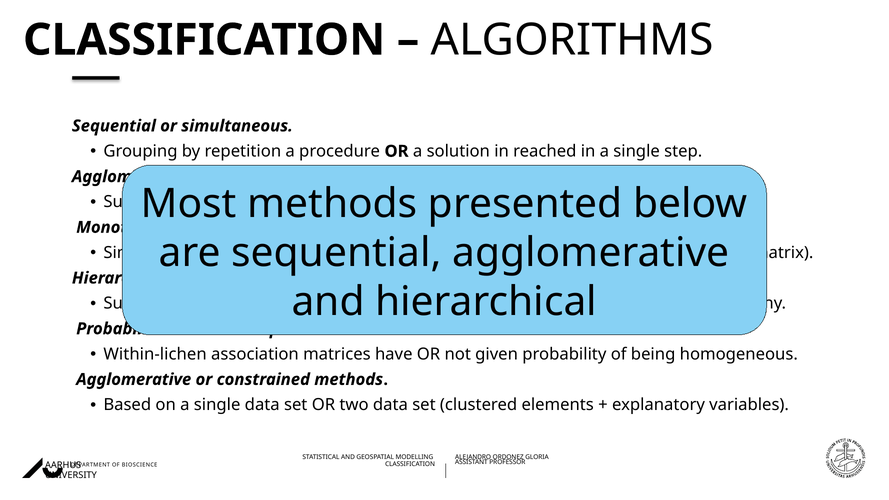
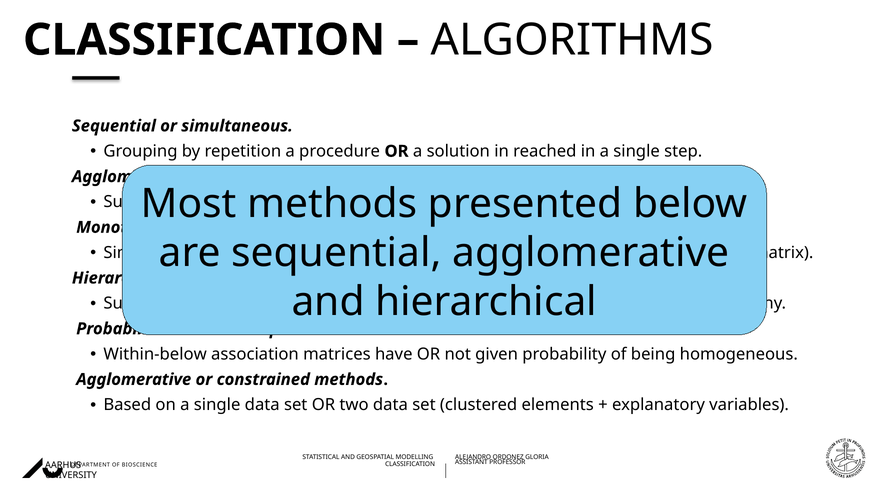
Within-lichen: Within-lichen -> Within-below
